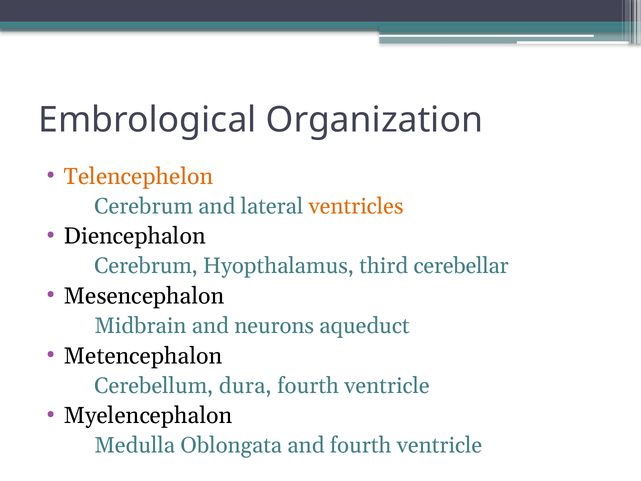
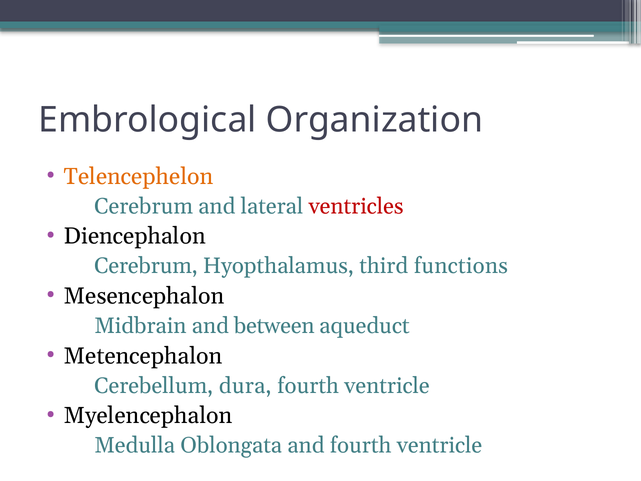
ventricles colour: orange -> red
cerebellar: cerebellar -> functions
neurons: neurons -> between
